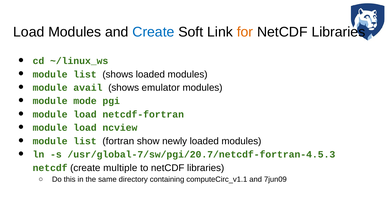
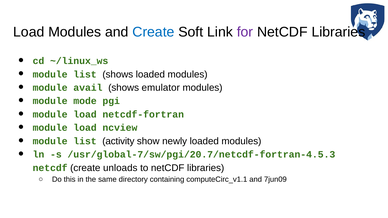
for colour: orange -> purple
fortran: fortran -> activity
multiple: multiple -> unloads
